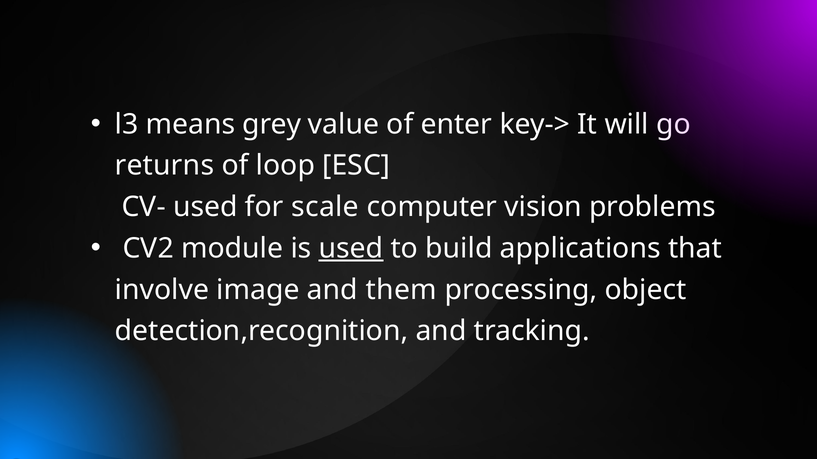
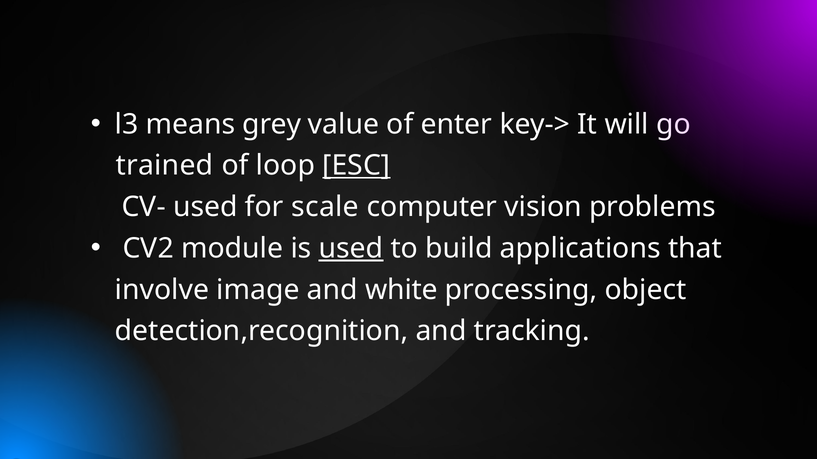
returns: returns -> trained
ESC underline: none -> present
them: them -> white
